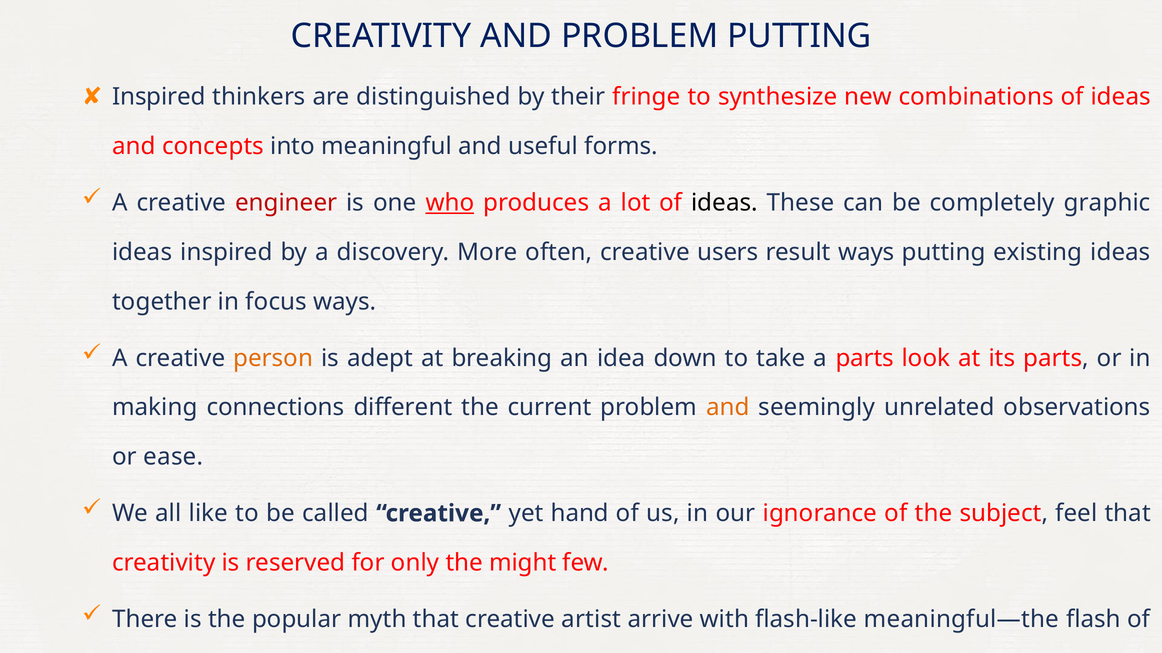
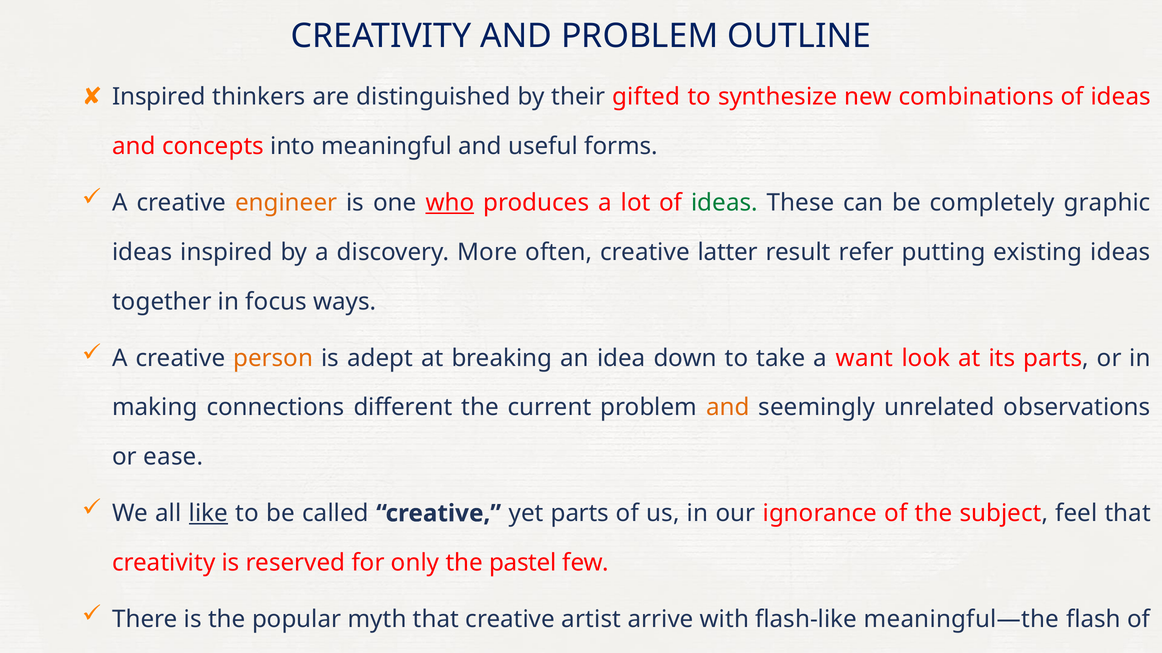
PROBLEM PUTTING: PUTTING -> OUTLINE
fringe: fringe -> gifted
engineer colour: red -> orange
ideas at (724, 203) colour: black -> green
users: users -> latter
result ways: ways -> refer
a parts: parts -> want
like underline: none -> present
yet hand: hand -> parts
might: might -> pastel
